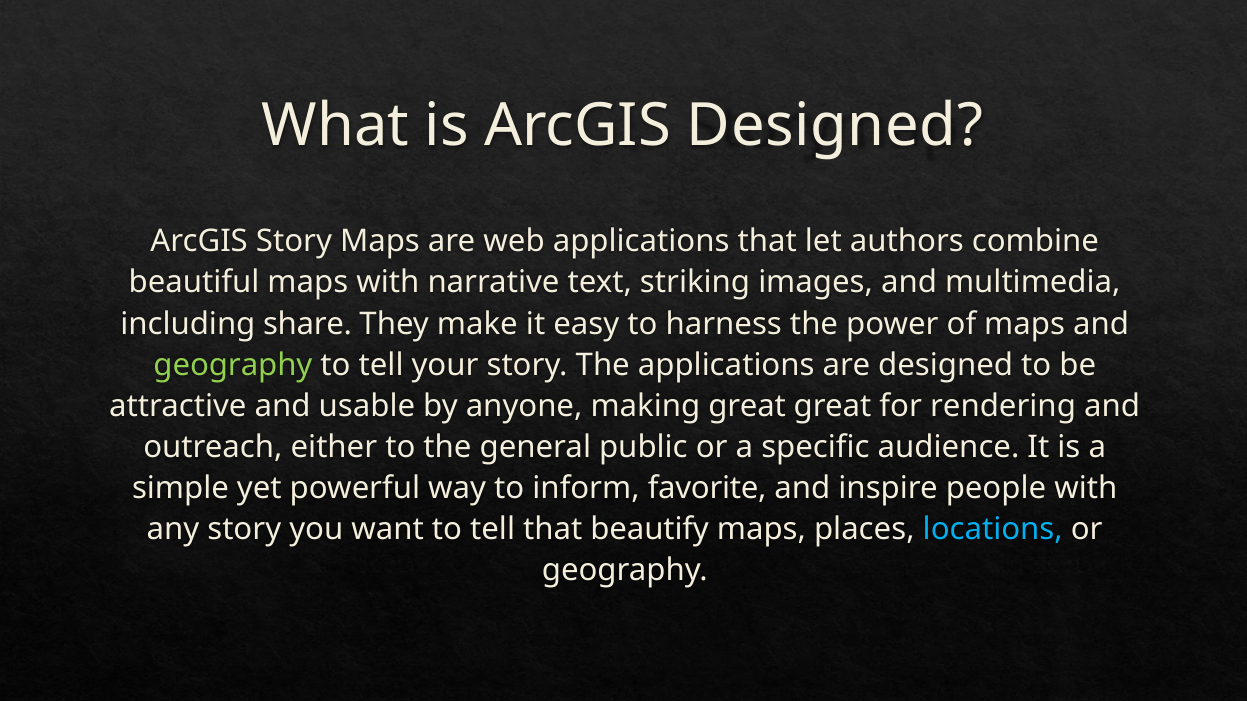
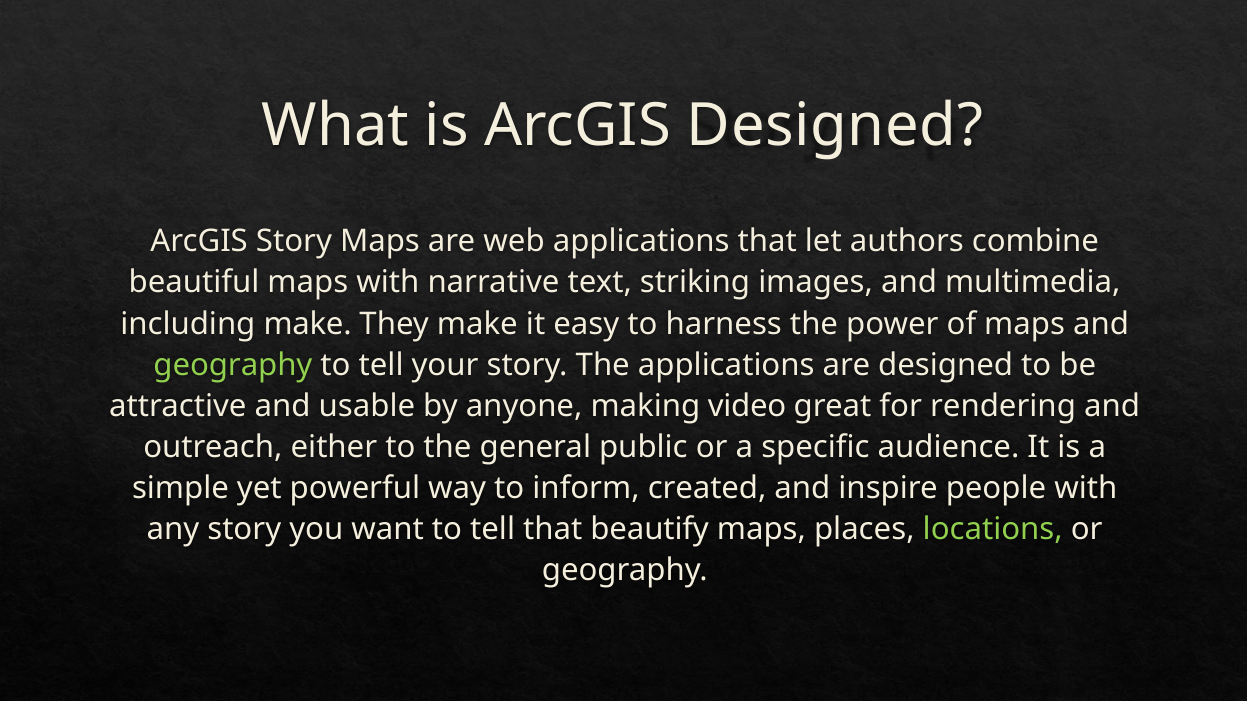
including share: share -> make
making great: great -> video
favorite: favorite -> created
locations colour: light blue -> light green
